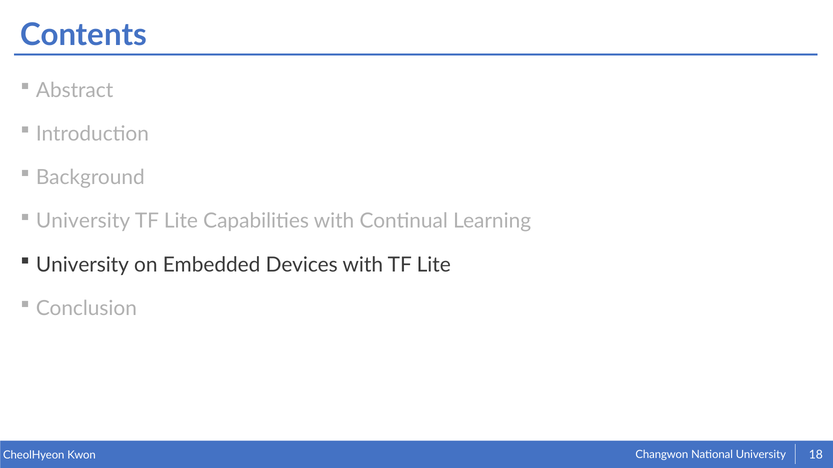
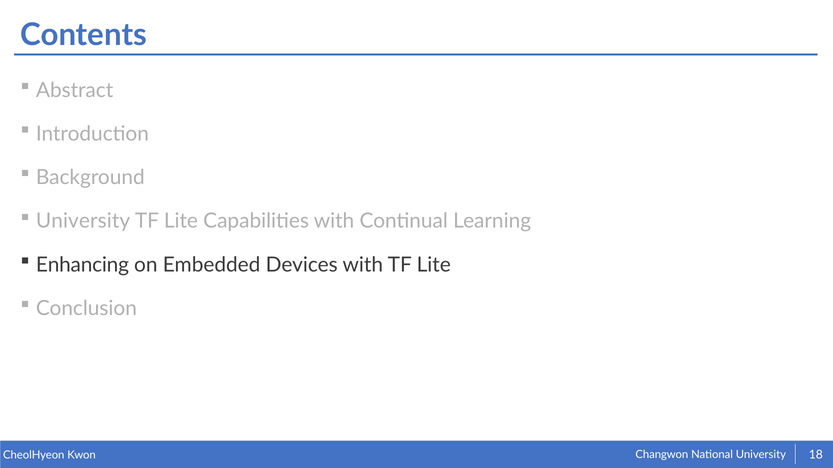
University at (82, 265): University -> Enhancing
